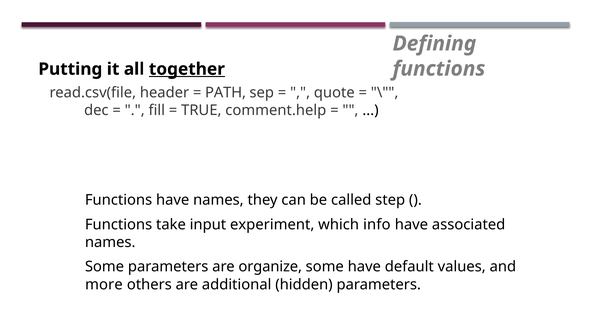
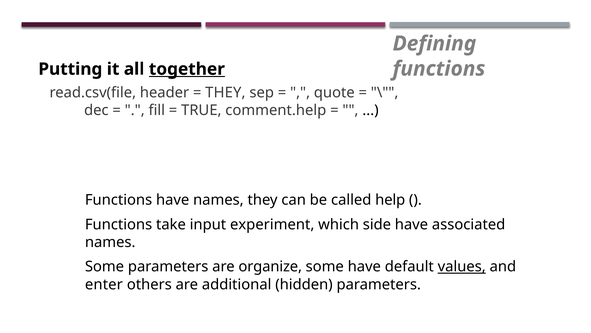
PATH at (226, 92): PATH -> THEY
step: step -> help
info: info -> side
values underline: none -> present
more: more -> enter
